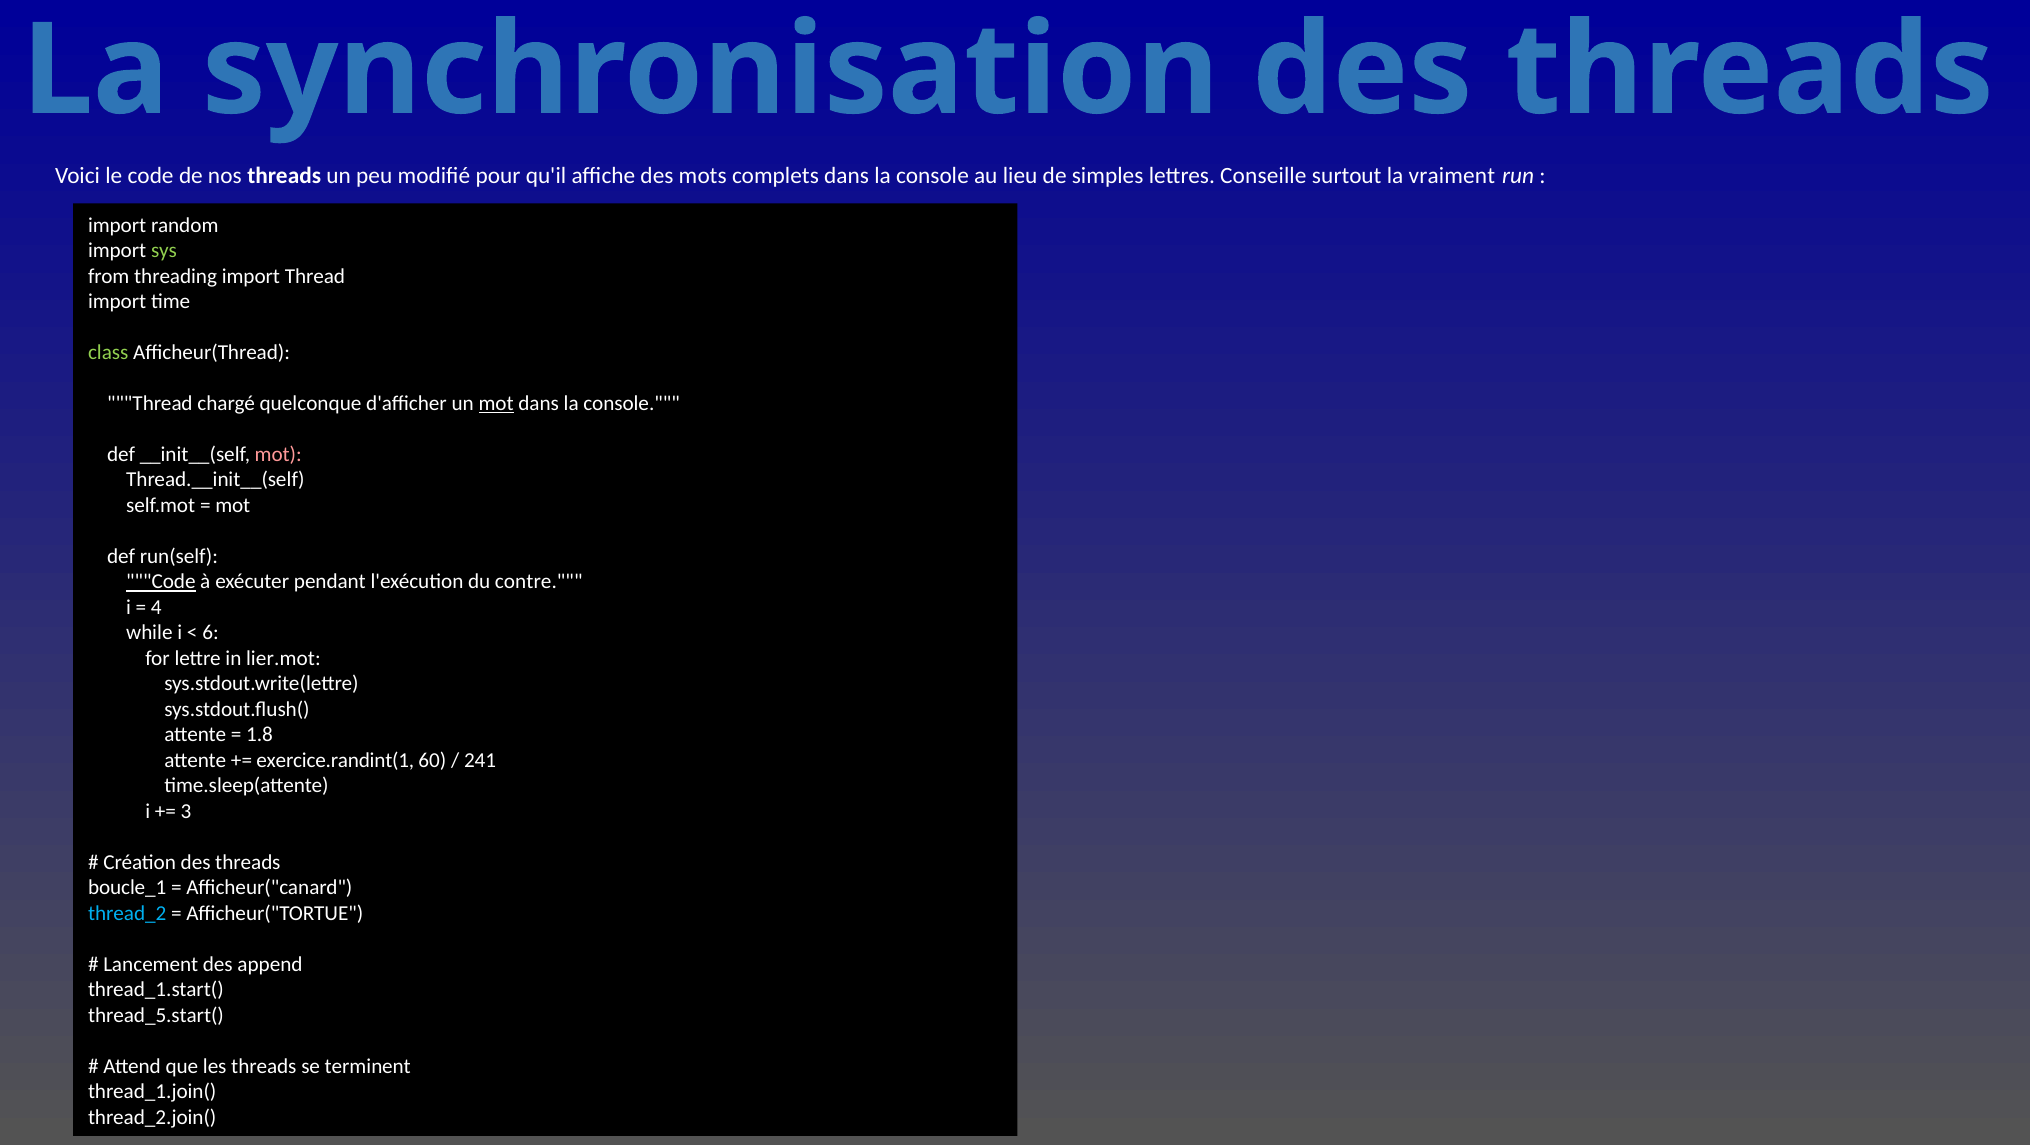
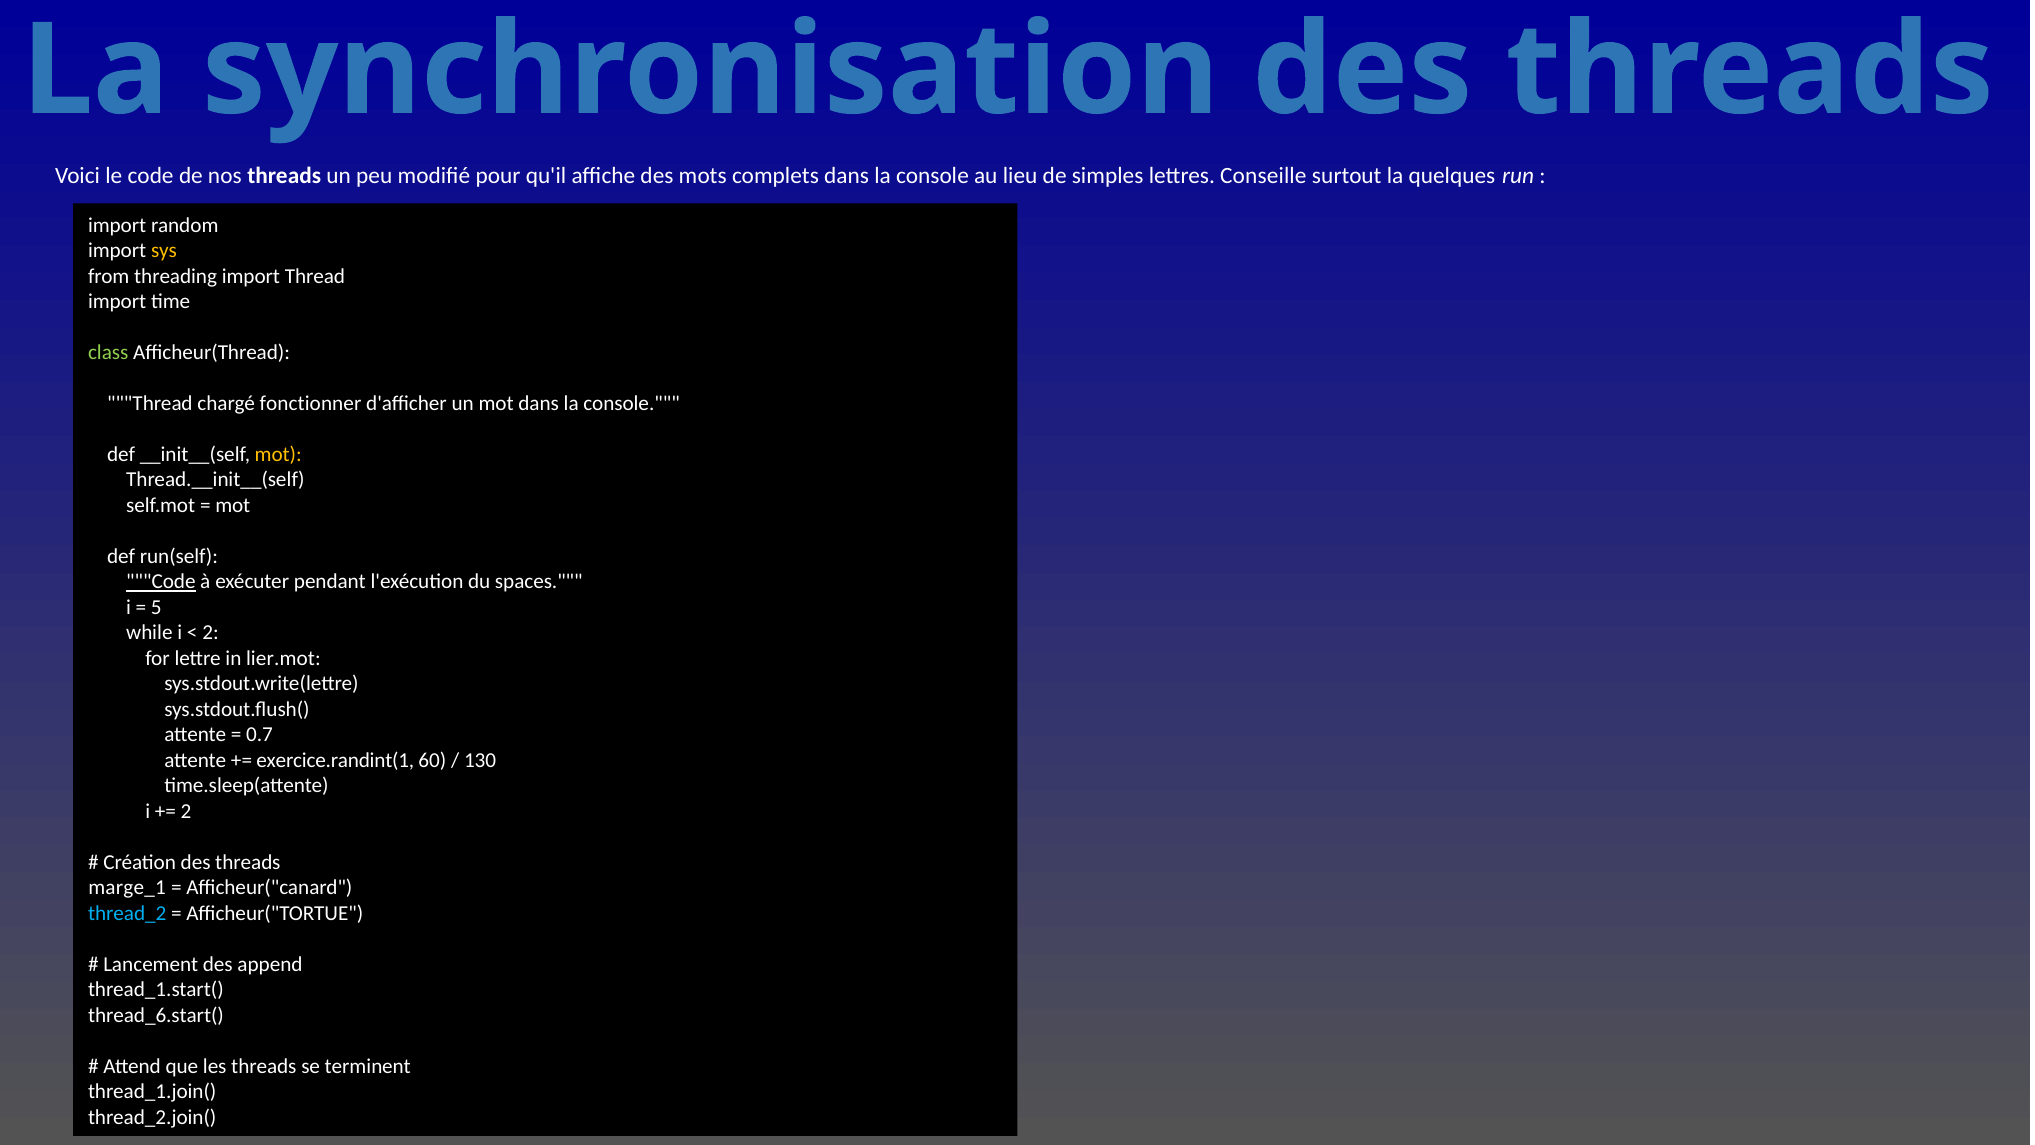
vraiment: vraiment -> quelques
sys colour: light green -> yellow
quelconque: quelconque -> fonctionner
mot at (496, 403) underline: present -> none
mot at (278, 454) colour: pink -> yellow
contre: contre -> spaces
4: 4 -> 5
6 at (210, 633): 6 -> 2
1.8: 1.8 -> 0.7
241: 241 -> 130
3 at (186, 811): 3 -> 2
boucle_1: boucle_1 -> marge_1
thread_5.start(: thread_5.start( -> thread_6.start(
